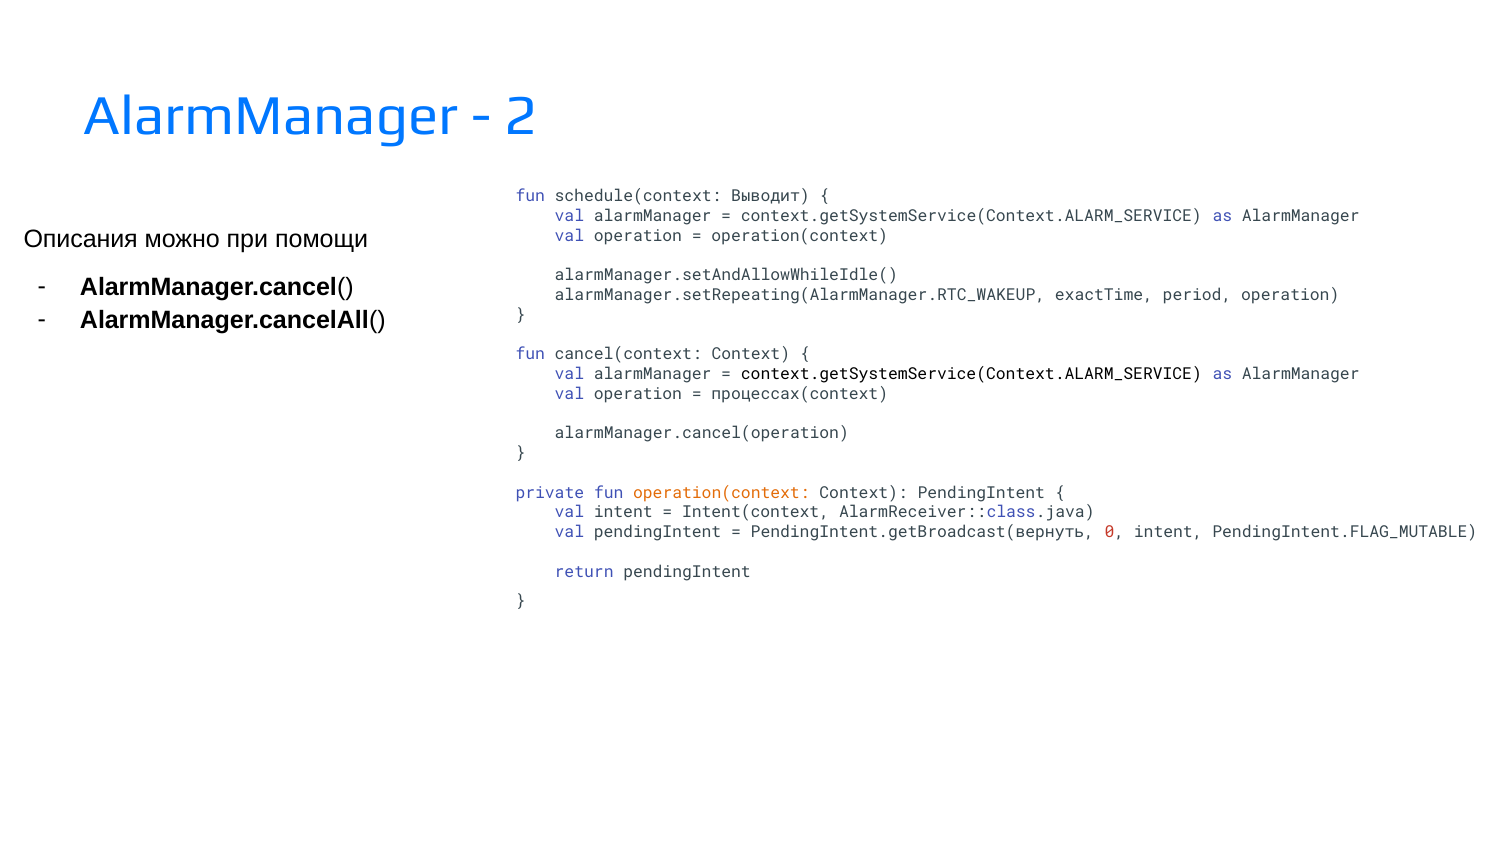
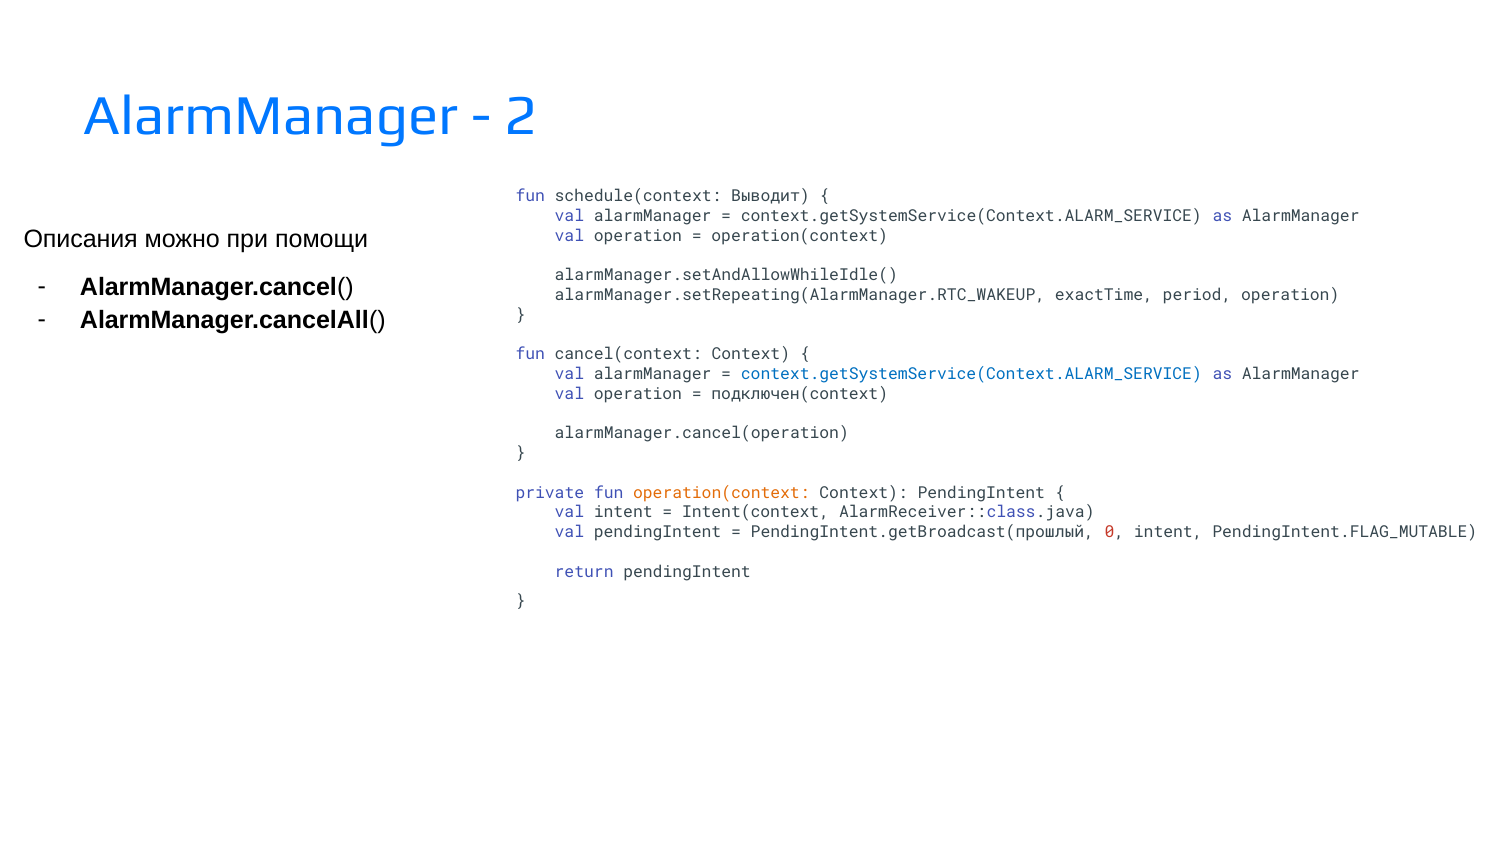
context.getSystemService(Context.ALARM_SERVICE at (971, 374) colour: black -> blue
процессах(context: процессах(context -> подключен(context
PendingIntent.getBroadcast(вернуть: PendingIntent.getBroadcast(вернуть -> PendingIntent.getBroadcast(прошлый
